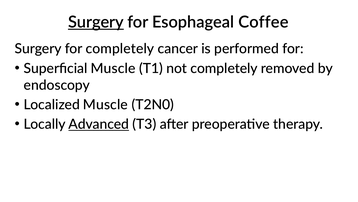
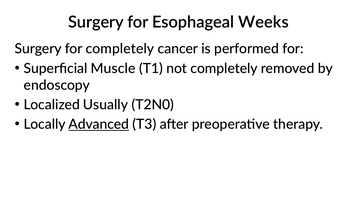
Surgery at (96, 22) underline: present -> none
Coffee: Coffee -> Weeks
Localized Muscle: Muscle -> Usually
